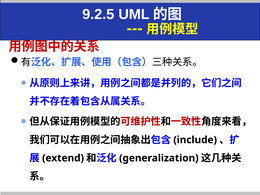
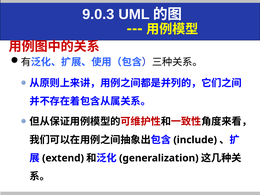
9.2.5: 9.2.5 -> 9.0.3
